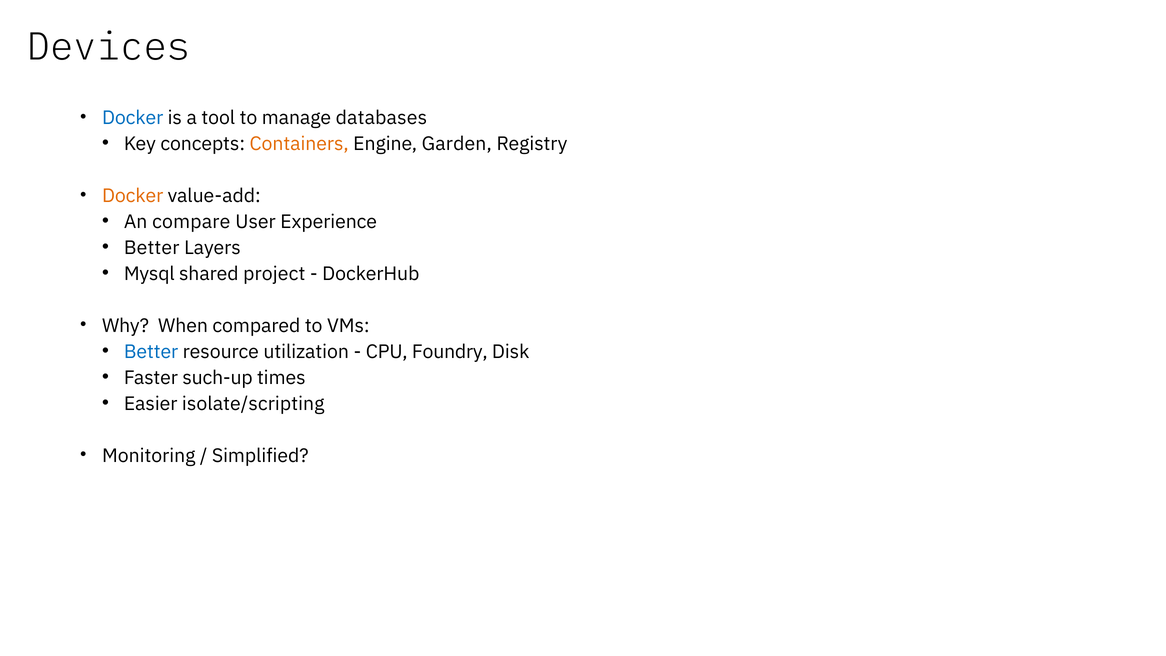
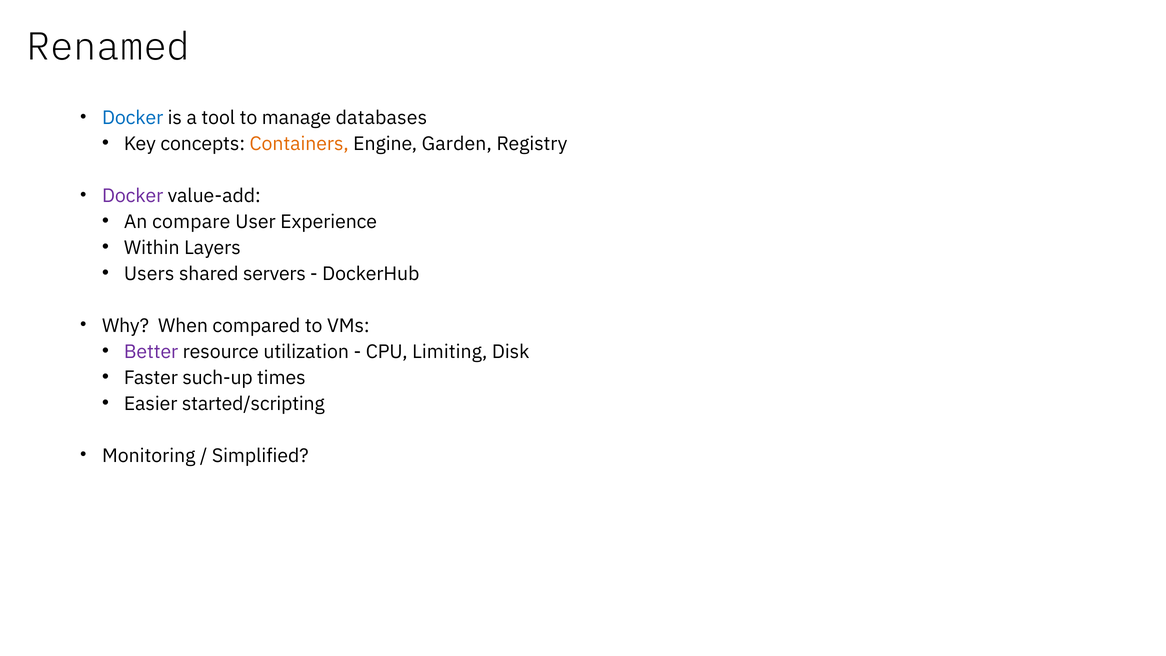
Devices: Devices -> Renamed
Docker at (133, 196) colour: orange -> purple
Better at (152, 248): Better -> Within
Mysql: Mysql -> Users
project: project -> servers
Better at (151, 352) colour: blue -> purple
Foundry: Foundry -> Limiting
isolate/scripting: isolate/scripting -> started/scripting
